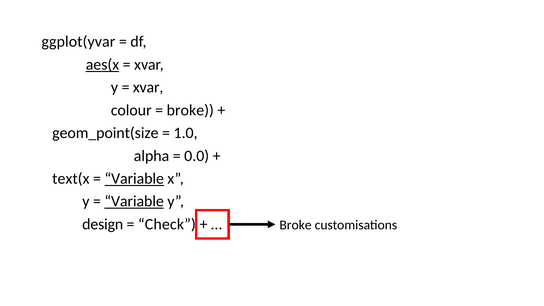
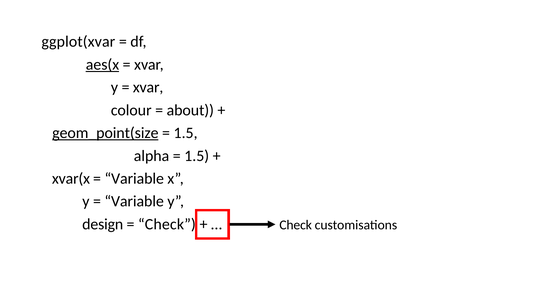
ggplot(yvar: ggplot(yvar -> ggplot(xvar
broke at (190, 110): broke -> about
geom_point(size underline: none -> present
1.0 at (186, 133): 1.0 -> 1.5
0.0 at (197, 156): 0.0 -> 1.5
text(x: text(x -> xvar(x
Variable at (134, 179) underline: present -> none
Variable at (134, 201) underline: present -> none
Broke at (296, 225): Broke -> Check
